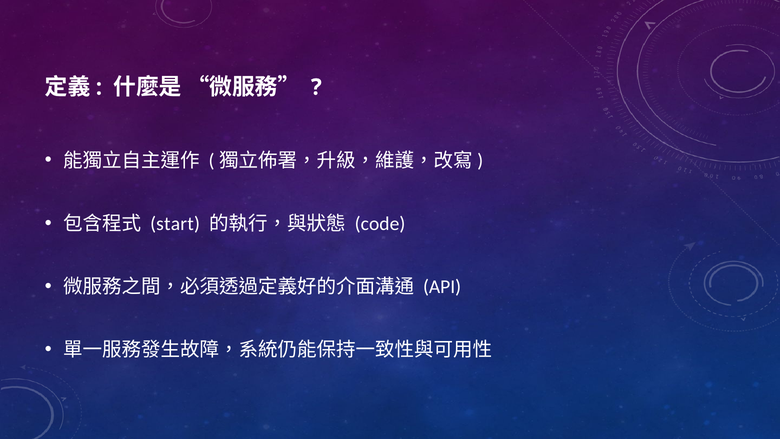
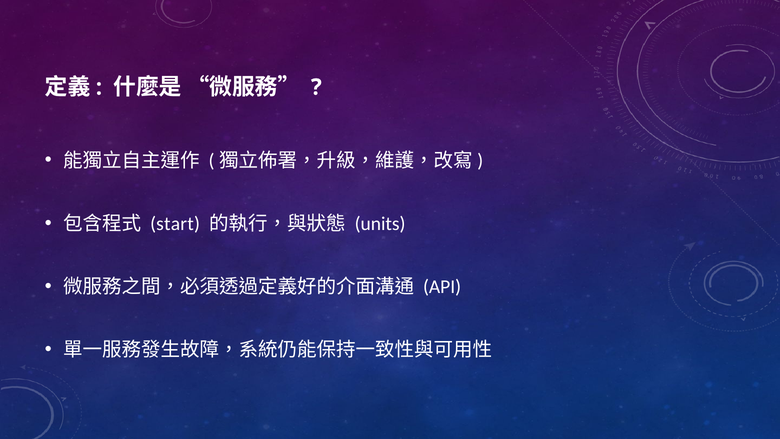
code: code -> units
